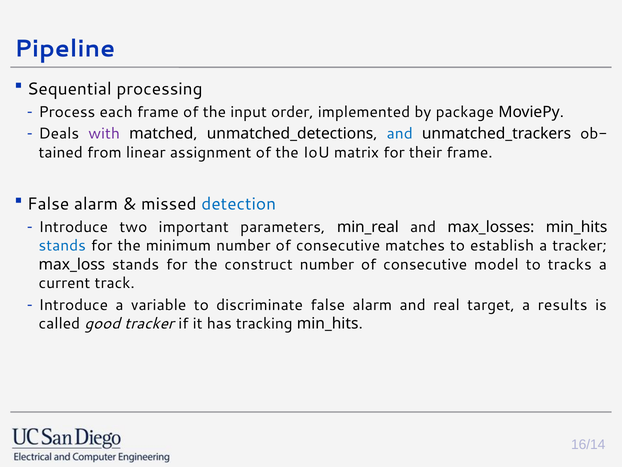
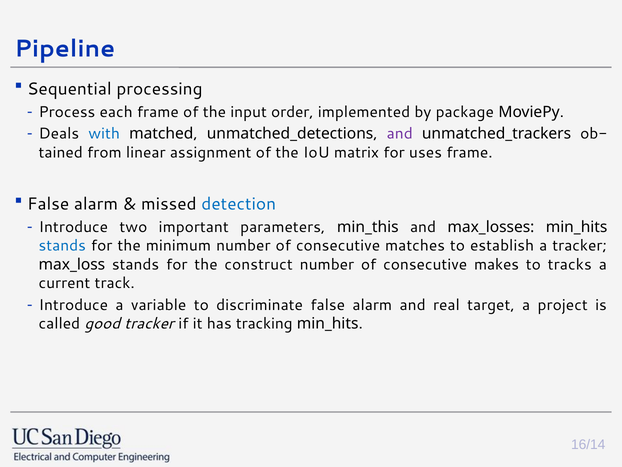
with colour: purple -> blue
and at (400, 134) colour: blue -> purple
their: their -> uses
min_real: min_real -> min_this
model: model -> makes
results: results -> project
